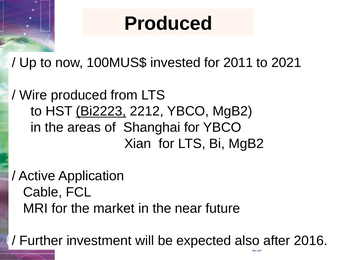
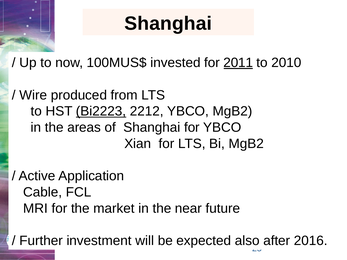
Produced at (168, 23): Produced -> Shanghai
2011 underline: none -> present
2021: 2021 -> 2010
